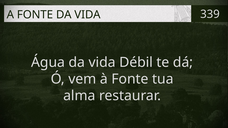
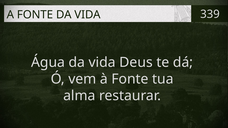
Débil: Débil -> Deus
